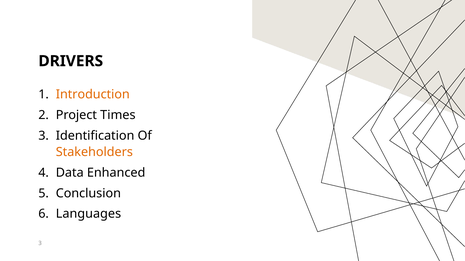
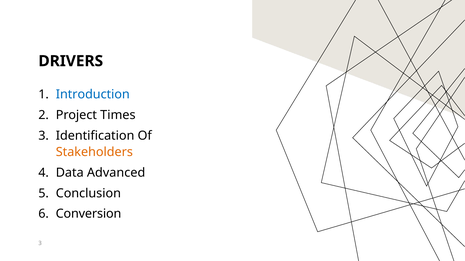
Introduction colour: orange -> blue
Enhanced: Enhanced -> Advanced
Languages: Languages -> Conversion
